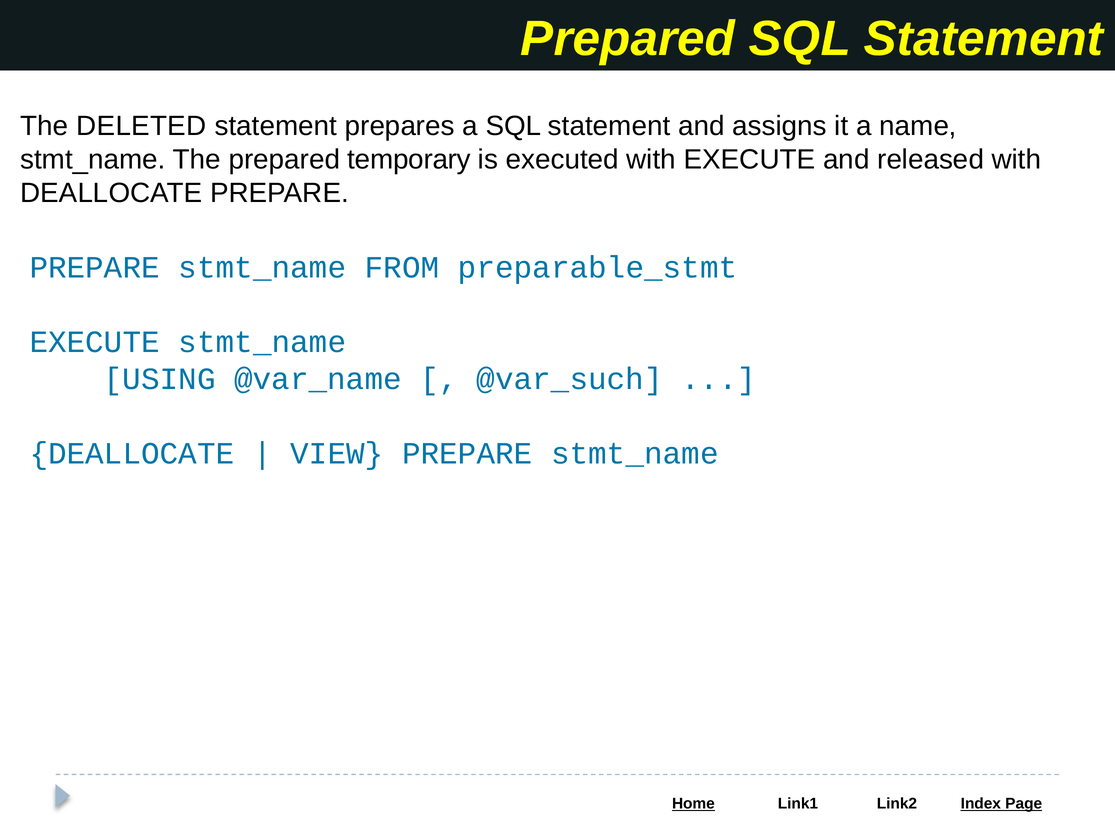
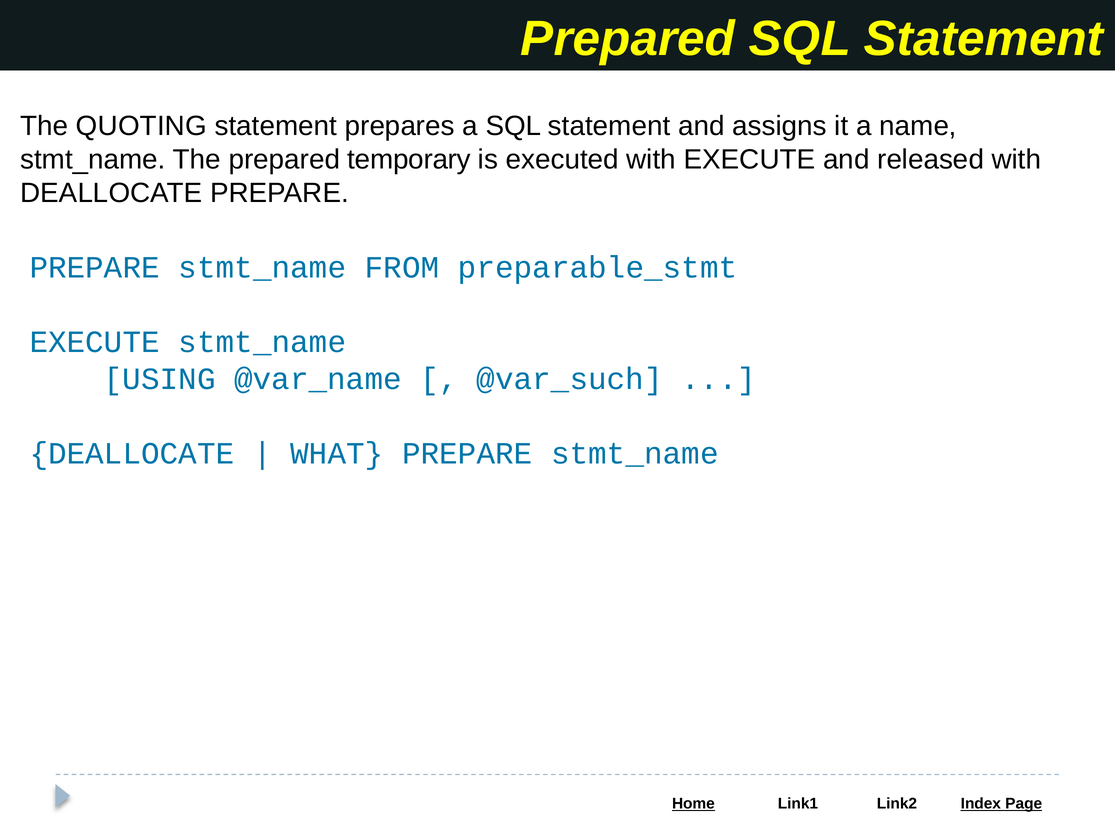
DELETED: DELETED -> QUOTING
VIEW: VIEW -> WHAT
